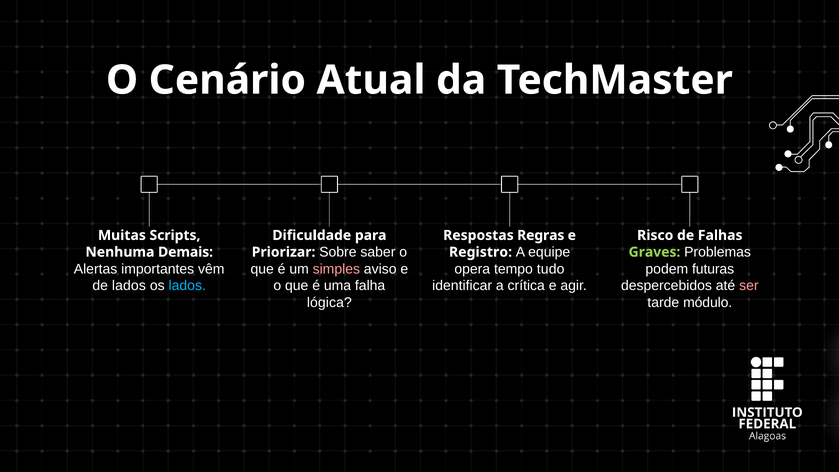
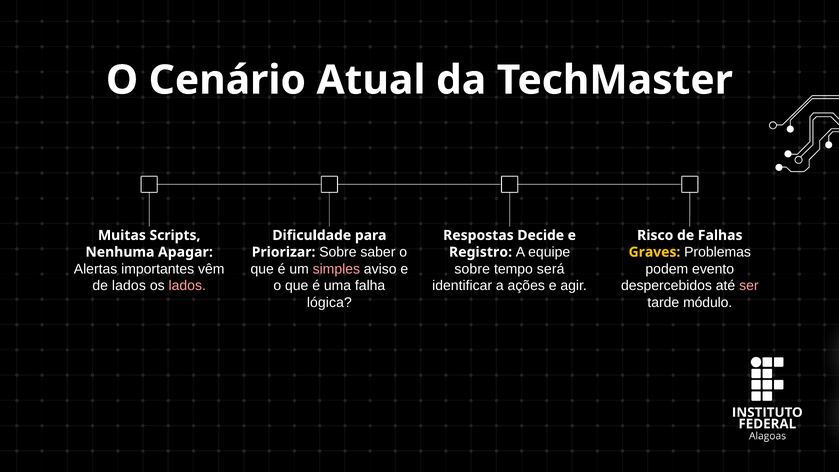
Regras: Regras -> Decide
Demais: Demais -> Apagar
Graves colour: light green -> yellow
opera at (472, 269): opera -> sobre
tudo: tudo -> será
futuras: futuras -> evento
lados at (187, 286) colour: light blue -> pink
crítica: crítica -> ações
